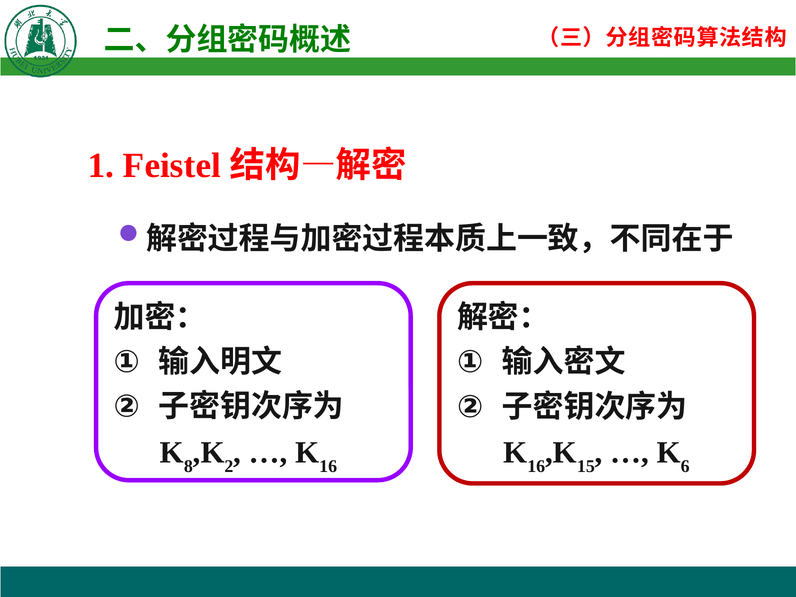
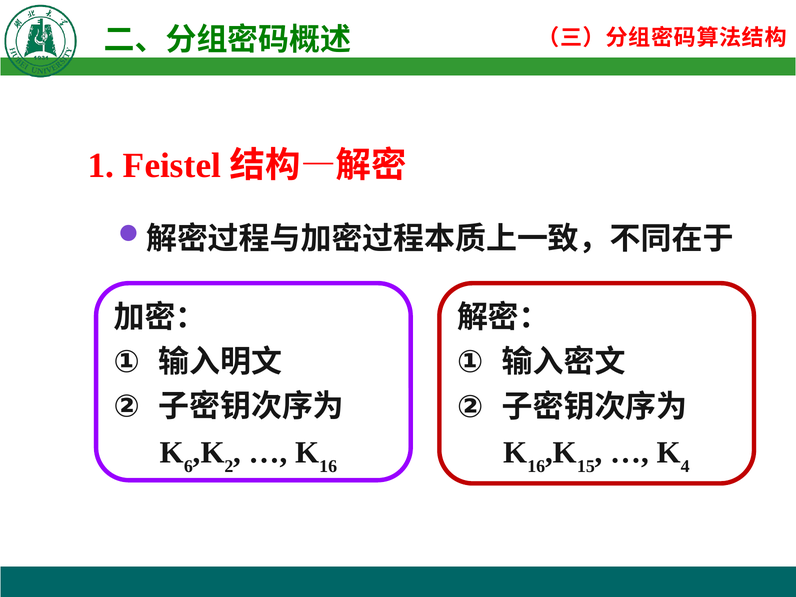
8: 8 -> 6
6: 6 -> 4
